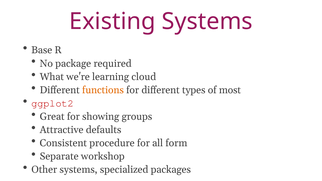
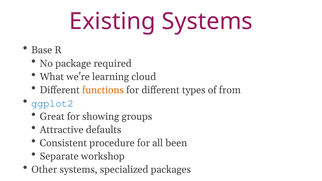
most: most -> from
ggplot2 colour: red -> blue
form: form -> been
